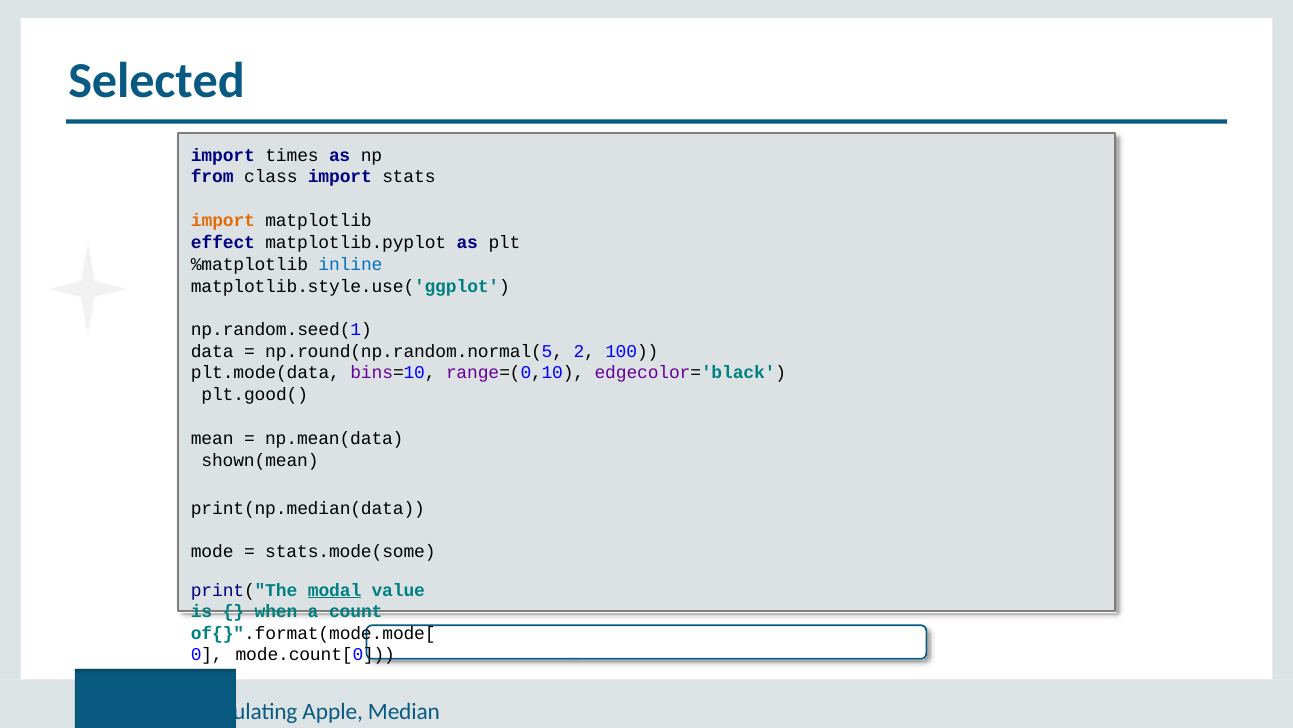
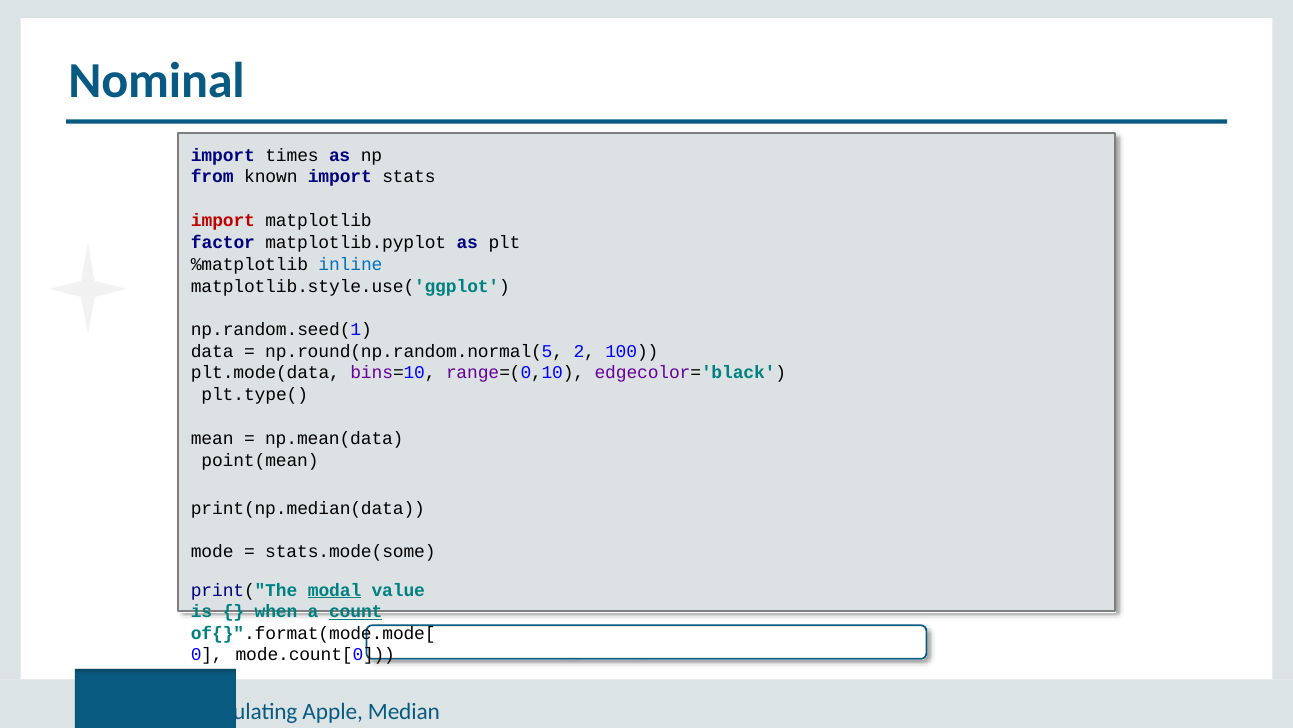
Selected: Selected -> Nominal
class: class -> known
import at (223, 221) colour: orange -> red
effect: effect -> factor
plt.good(: plt.good( -> plt.type(
shown(mean: shown(mean -> point(mean
count underline: none -> present
